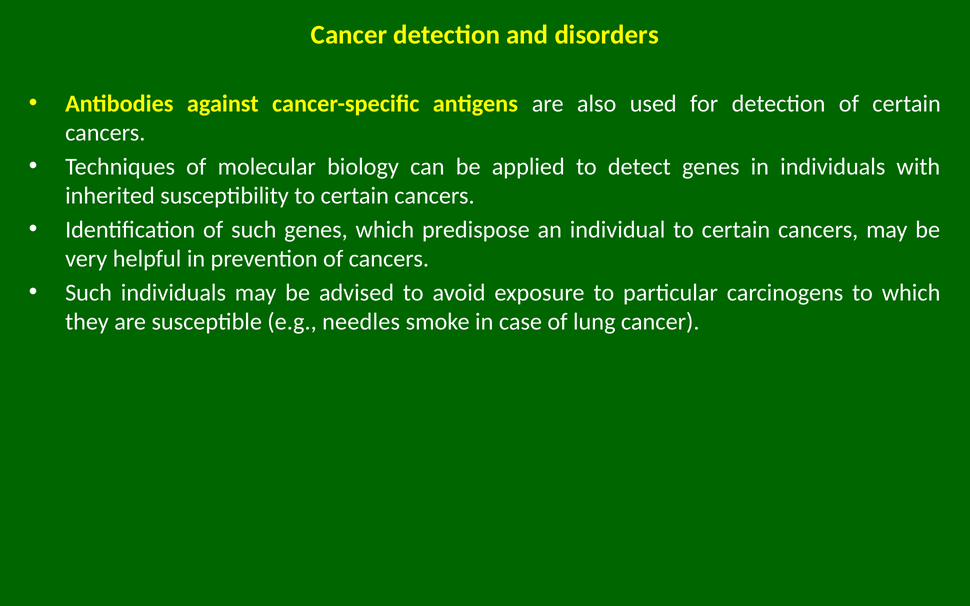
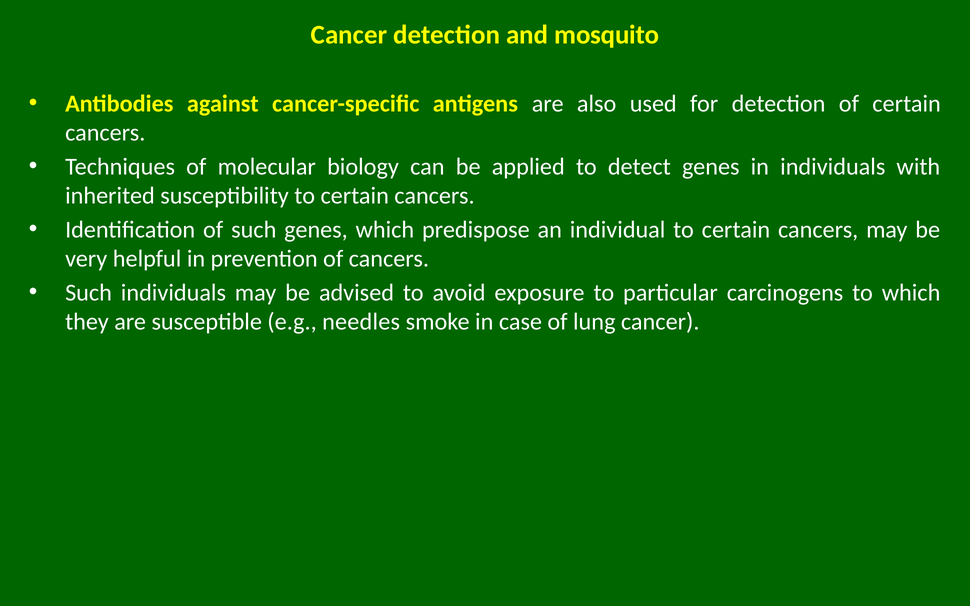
disorders: disorders -> mosquito
